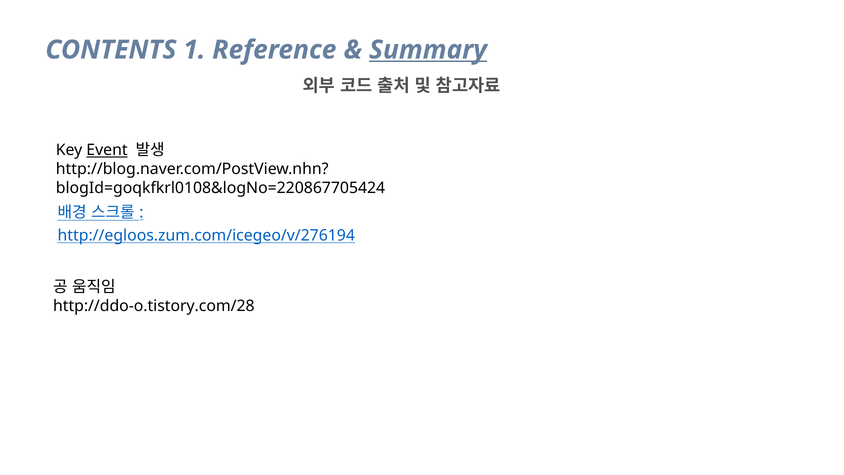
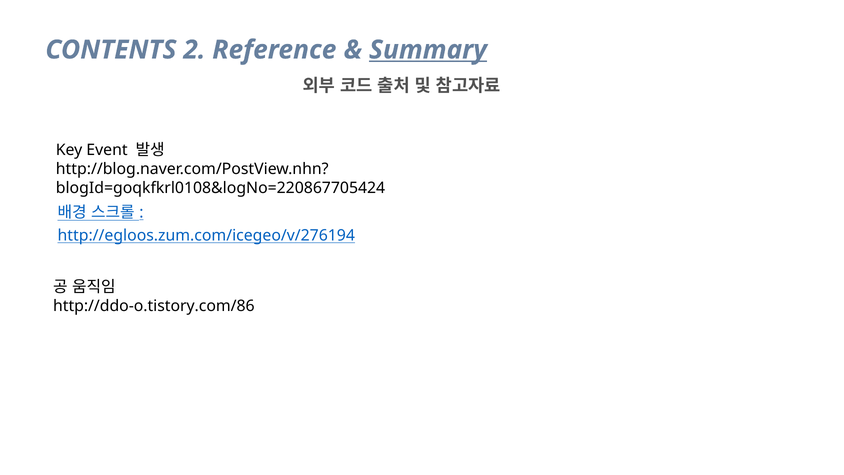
1: 1 -> 2
Event underline: present -> none
http://ddo-o.tistory.com/28: http://ddo-o.tistory.com/28 -> http://ddo-o.tistory.com/86
